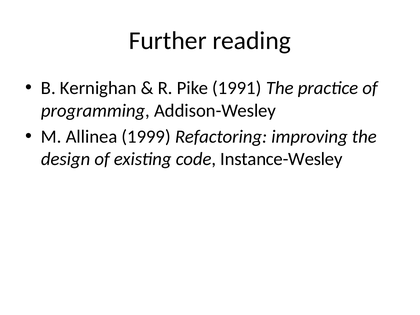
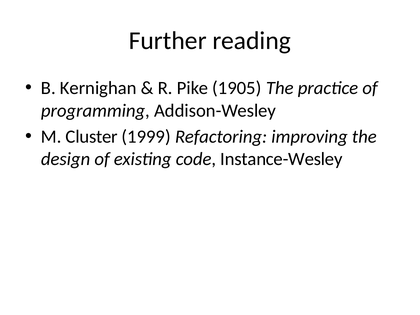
1991: 1991 -> 1905
Allinea: Allinea -> Cluster
